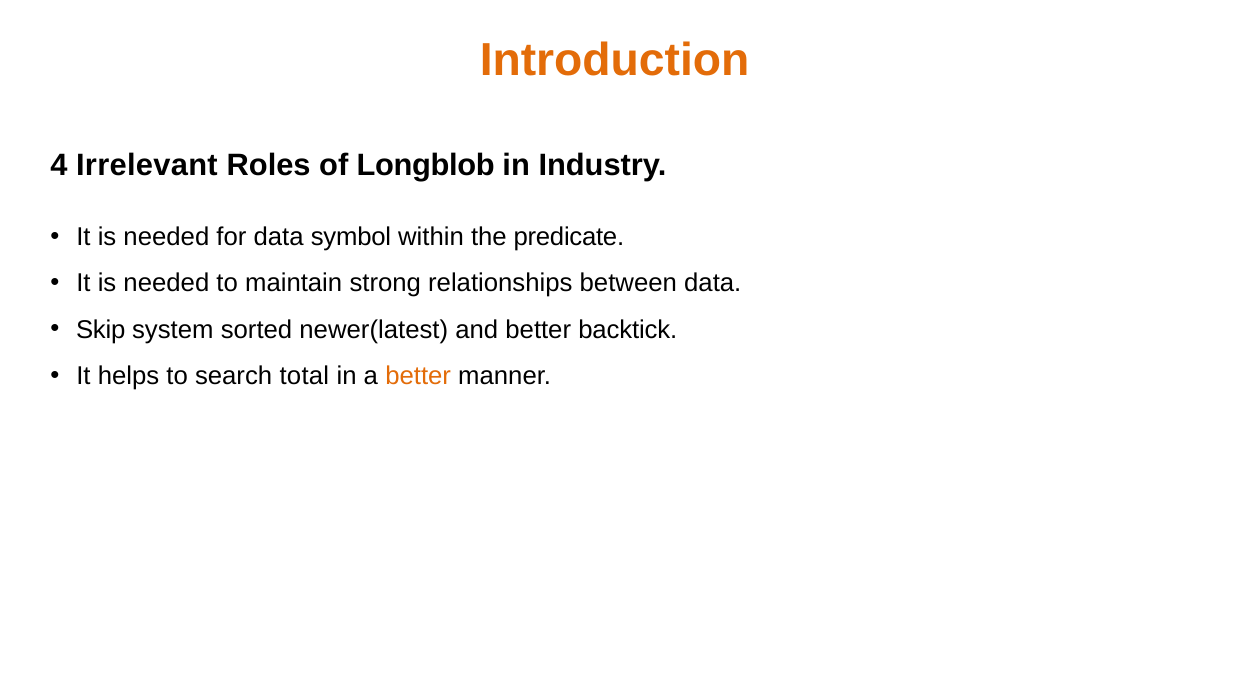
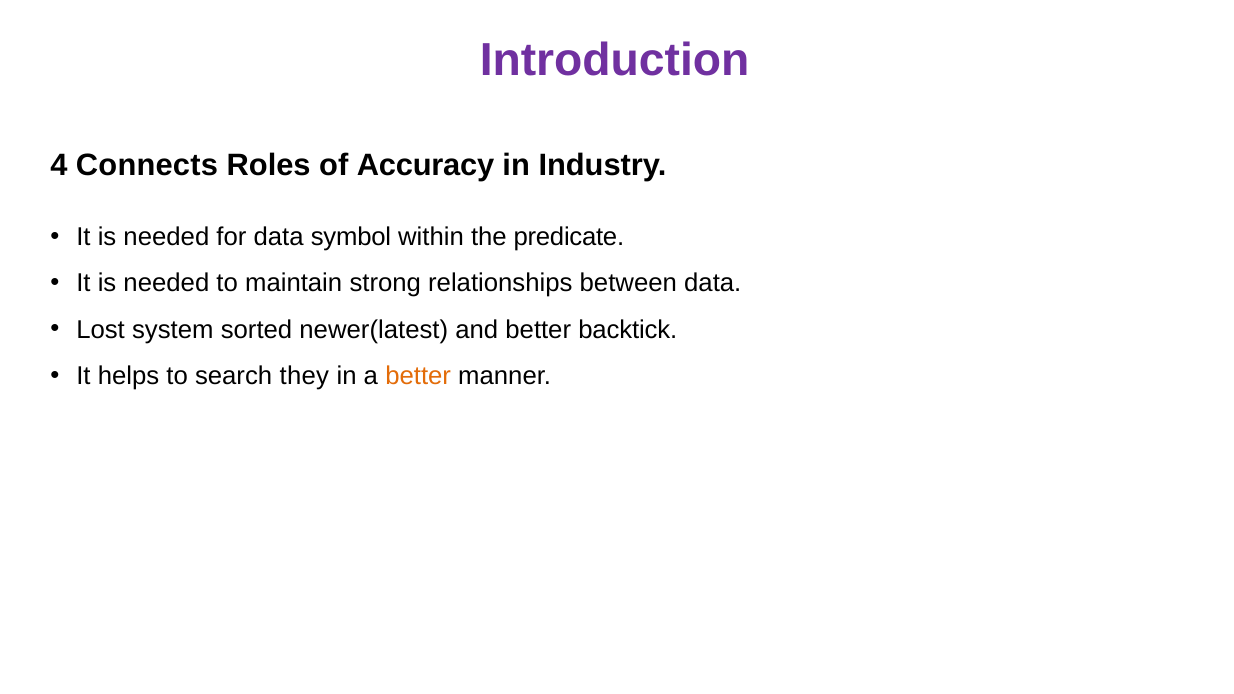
Introduction colour: orange -> purple
Irrelevant: Irrelevant -> Connects
Longblob: Longblob -> Accuracy
Skip: Skip -> Lost
total: total -> they
